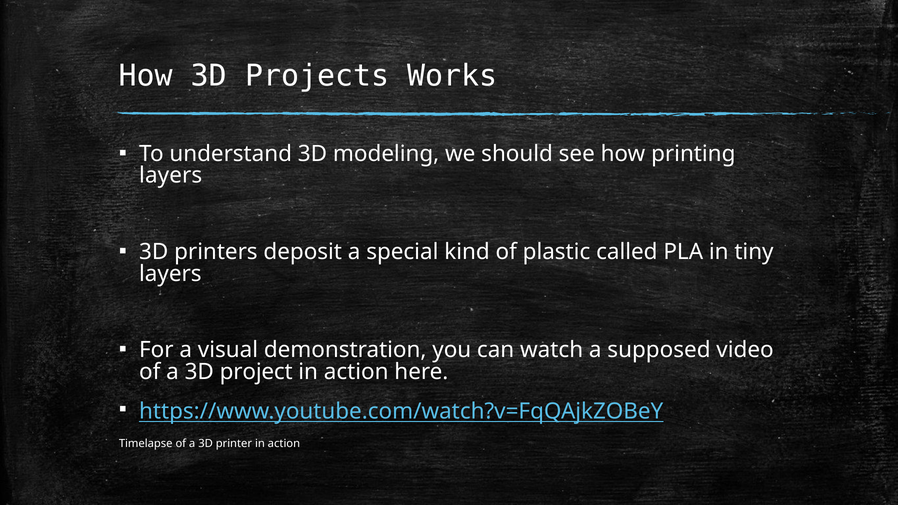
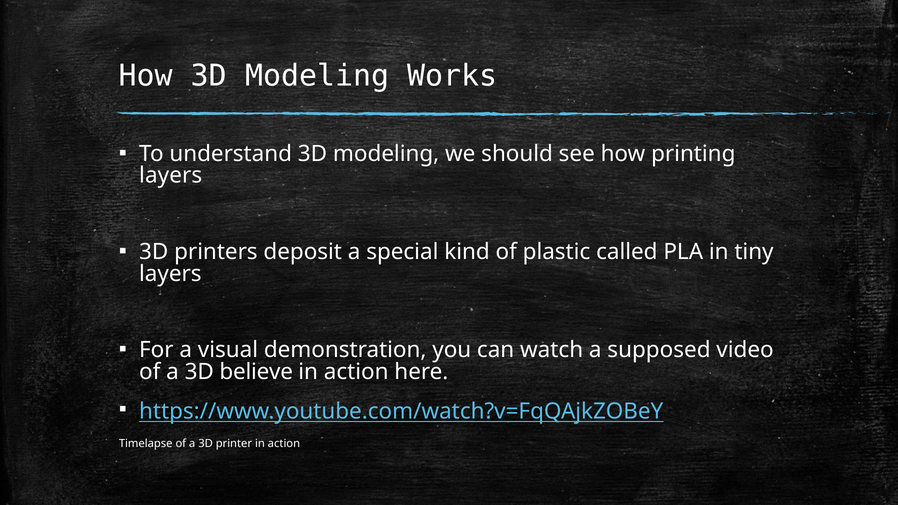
How 3D Projects: Projects -> Modeling
project: project -> believe
